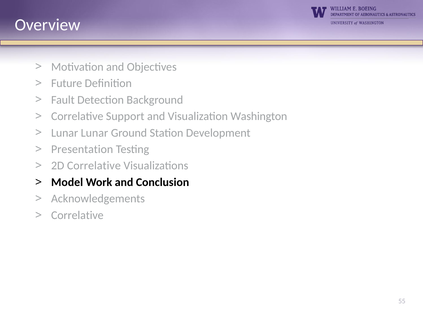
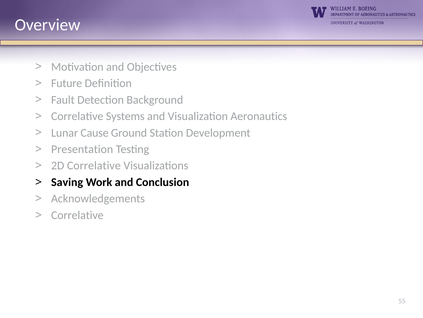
Support: Support -> Systems
Washington: Washington -> Aeronautics
Lunar Lunar: Lunar -> Cause
Model: Model -> Saving
